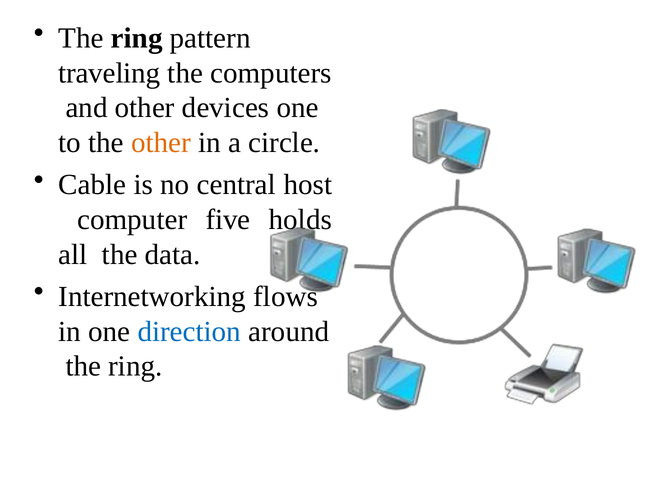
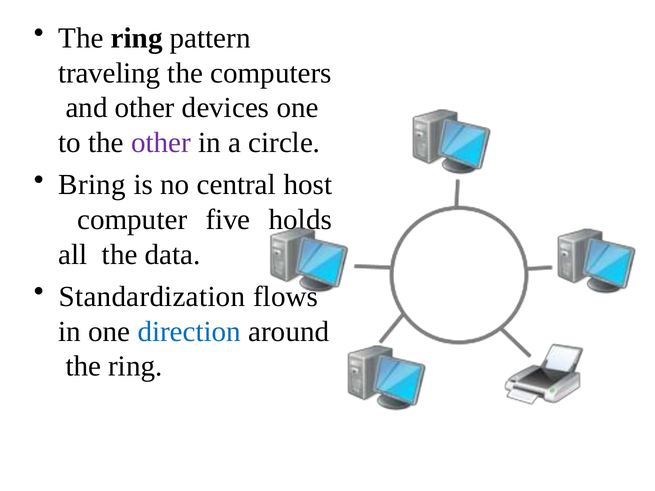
other at (161, 143) colour: orange -> purple
Cable: Cable -> Bring
Internetworking: Internetworking -> Standardization
